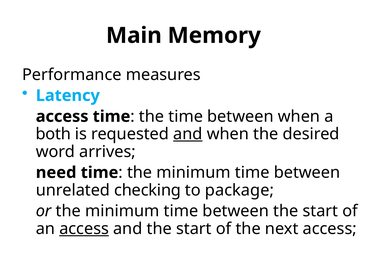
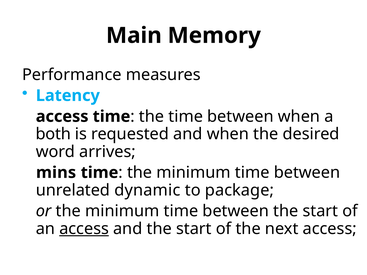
and at (188, 134) underline: present -> none
need: need -> mins
checking: checking -> dynamic
